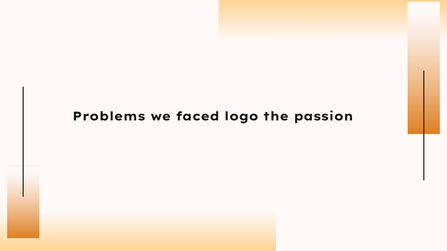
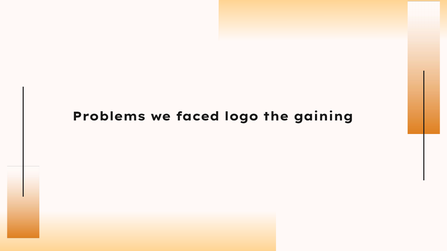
passion: passion -> gaining
